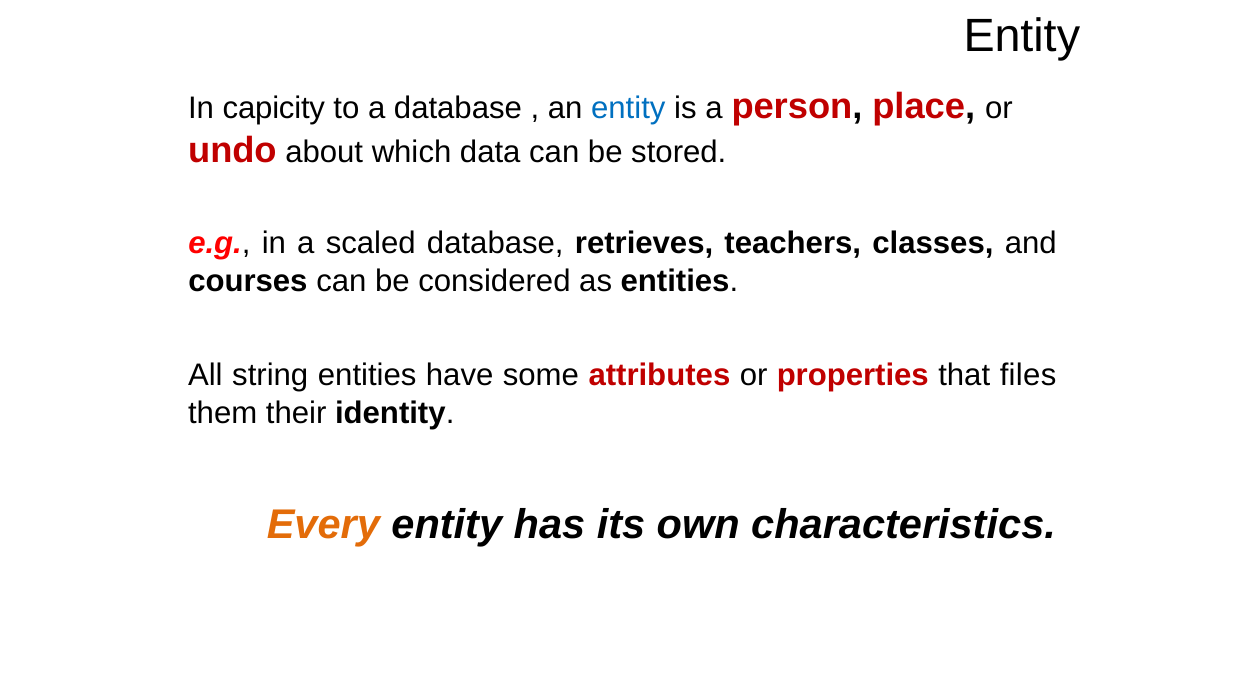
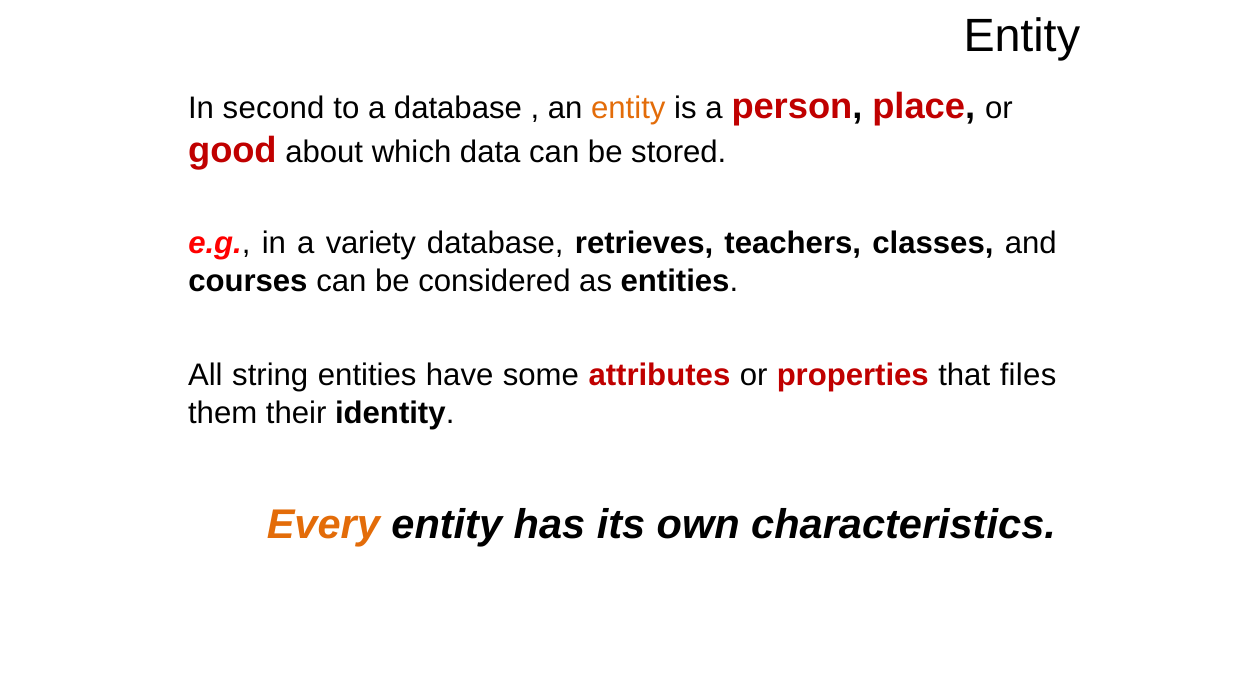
capicity: capicity -> second
entity at (628, 108) colour: blue -> orange
undo: undo -> good
scaled: scaled -> variety
